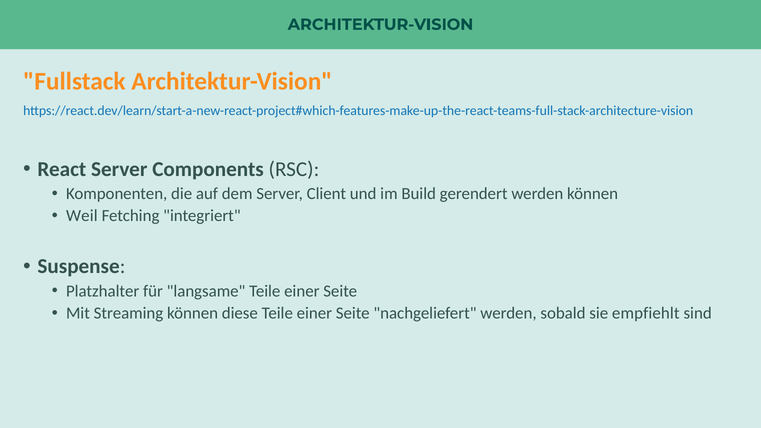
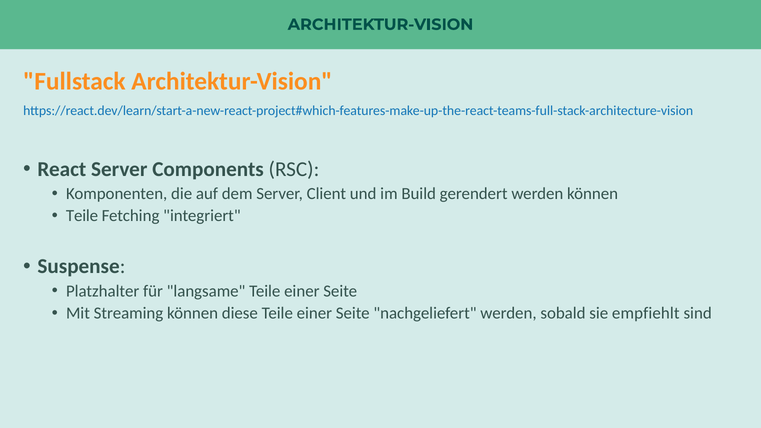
Weil at (82, 216): Weil -> Teile
